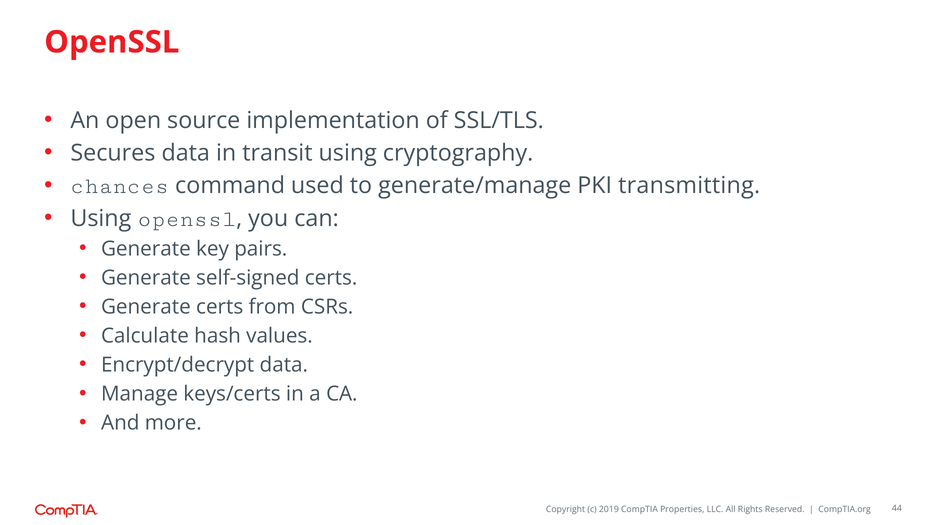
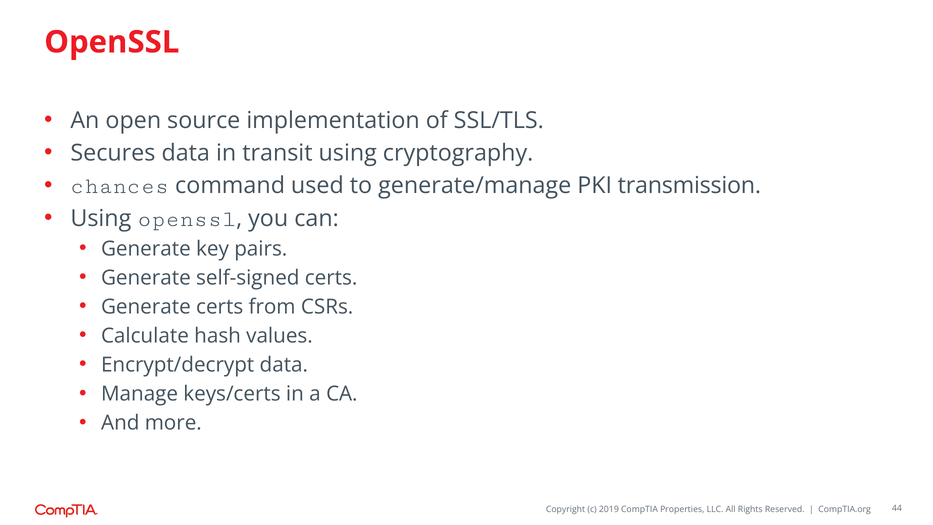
transmitting: transmitting -> transmission
